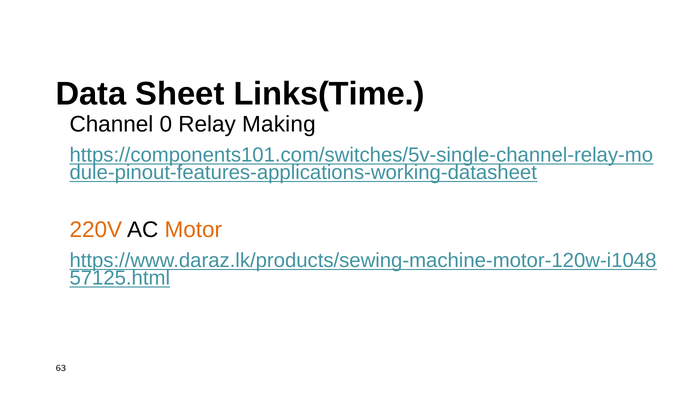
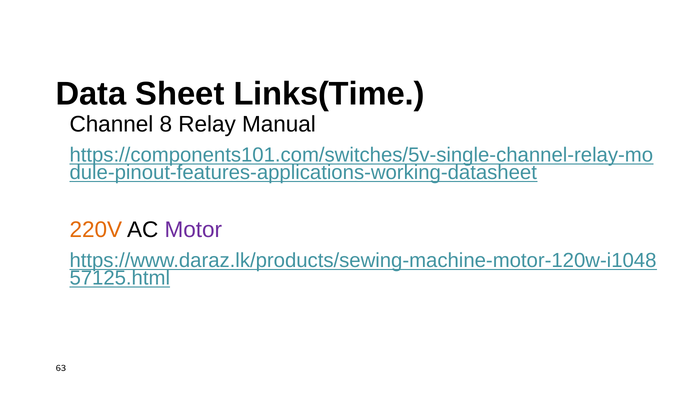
0: 0 -> 8
Making: Making -> Manual
Motor colour: orange -> purple
